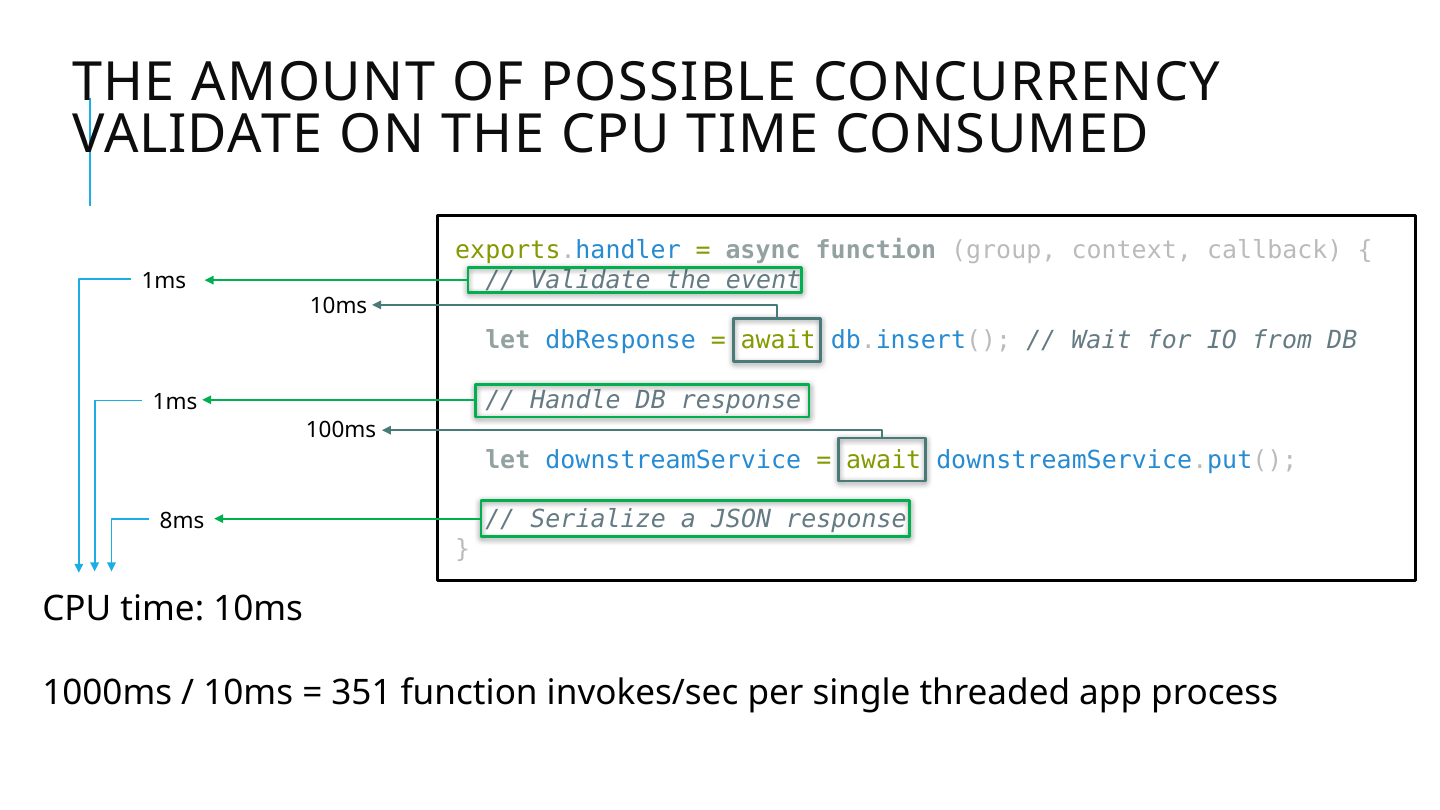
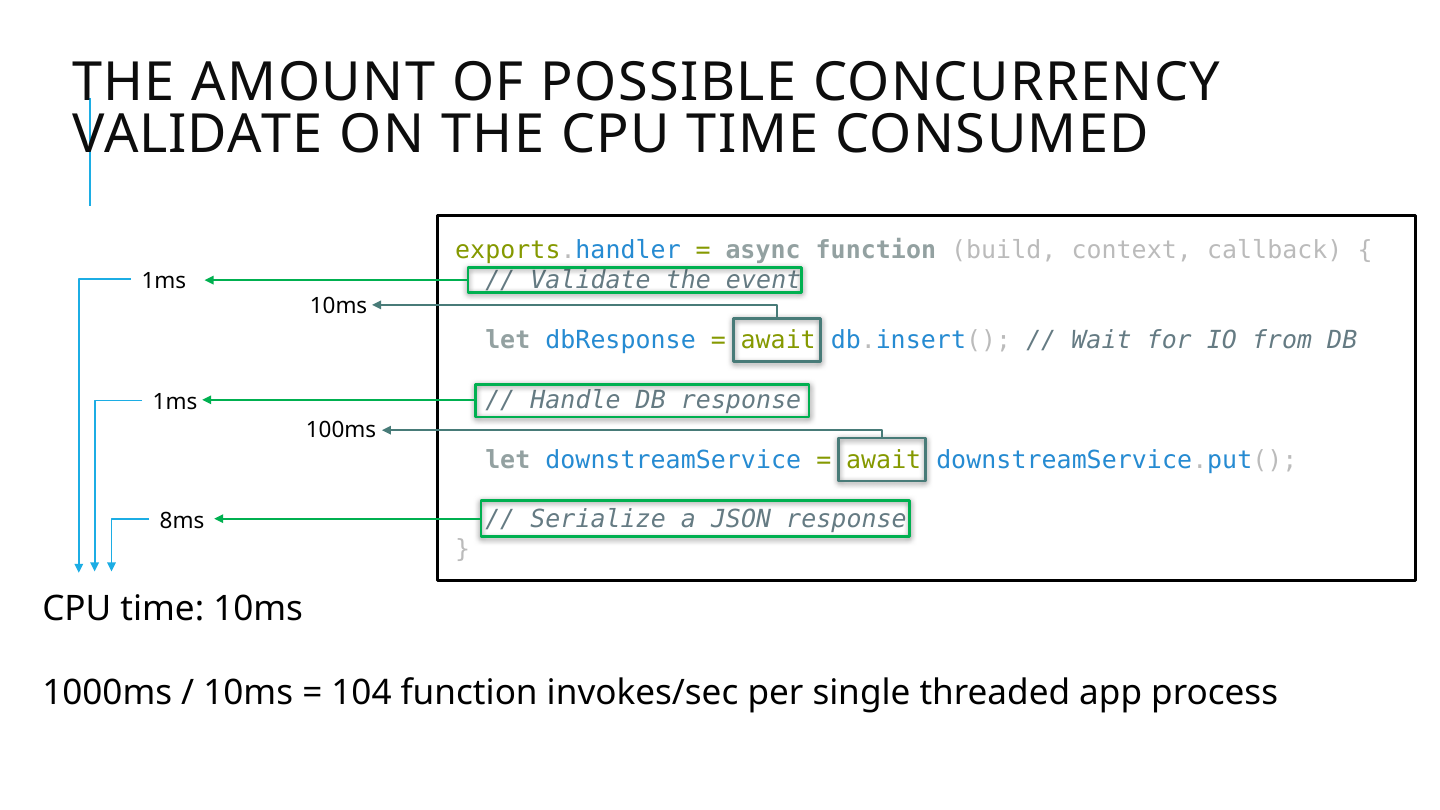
group: group -> build
351: 351 -> 104
